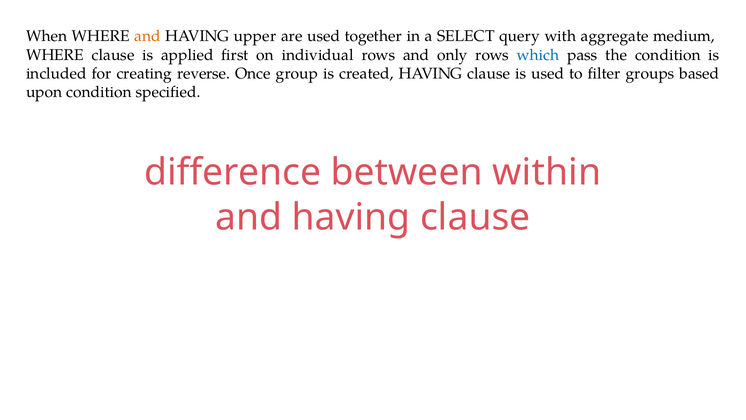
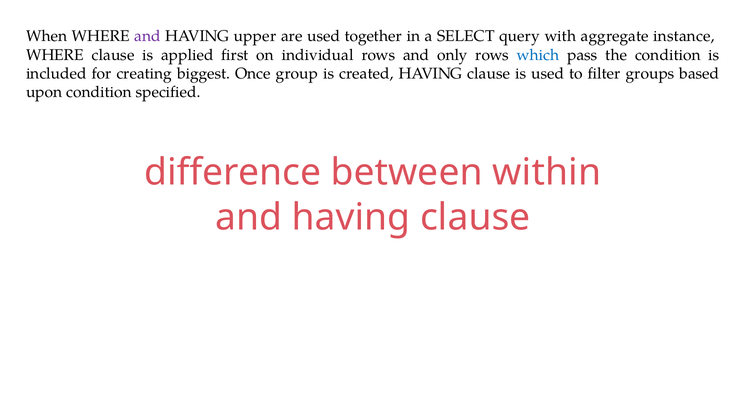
and at (148, 36) colour: orange -> purple
medium: medium -> instance
reverse: reverse -> biggest
